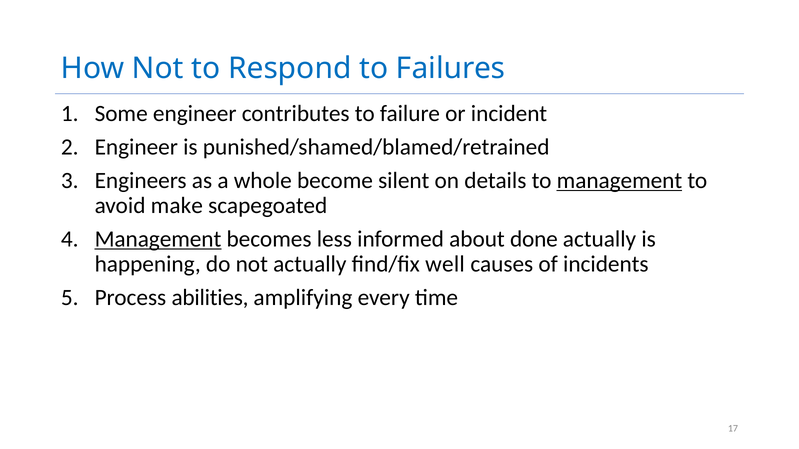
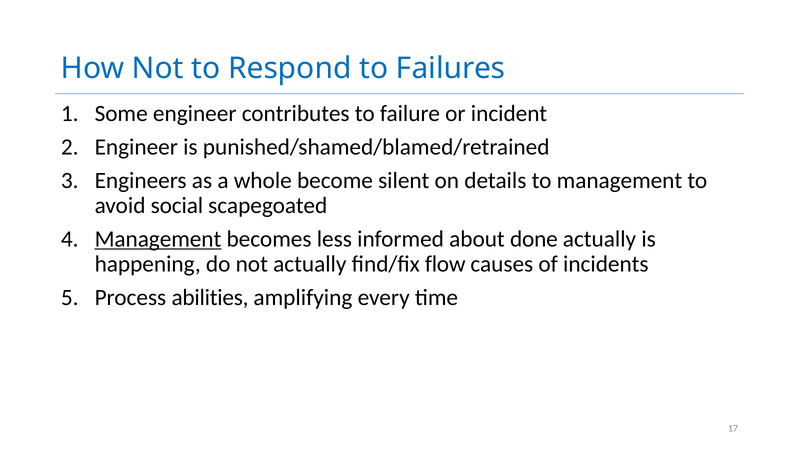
management at (619, 181) underline: present -> none
make: make -> social
well: well -> flow
